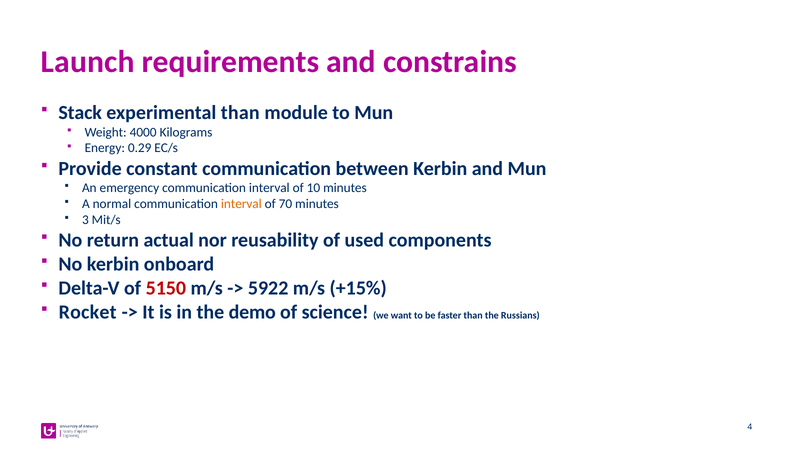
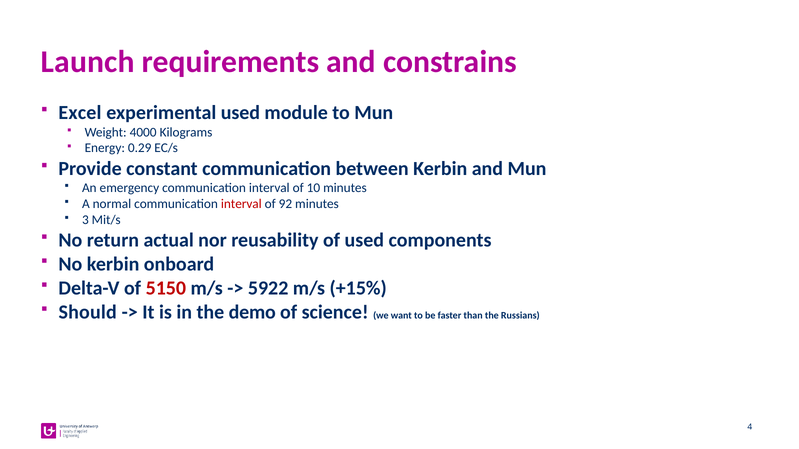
Stack: Stack -> Excel
experimental than: than -> used
interval at (241, 204) colour: orange -> red
70: 70 -> 92
Rocket: Rocket -> Should
